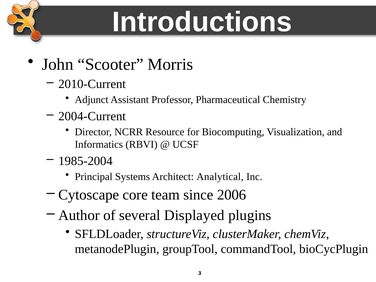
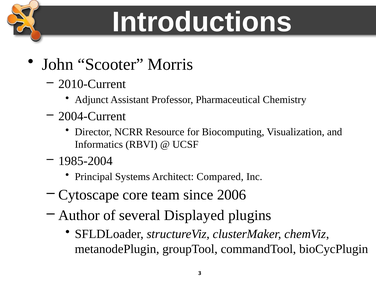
Analytical: Analytical -> Compared
